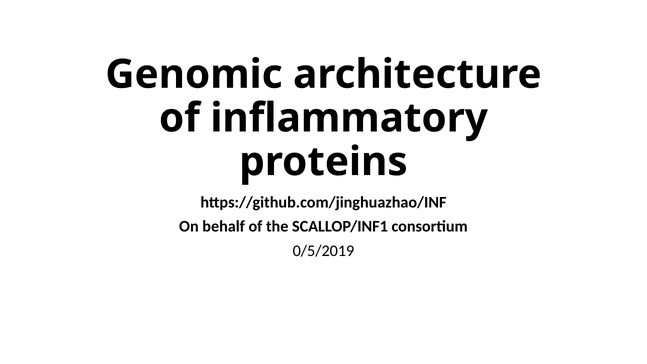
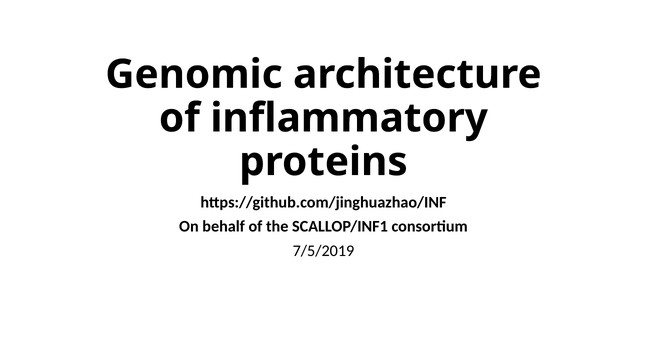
0/5/2019: 0/5/2019 -> 7/5/2019
